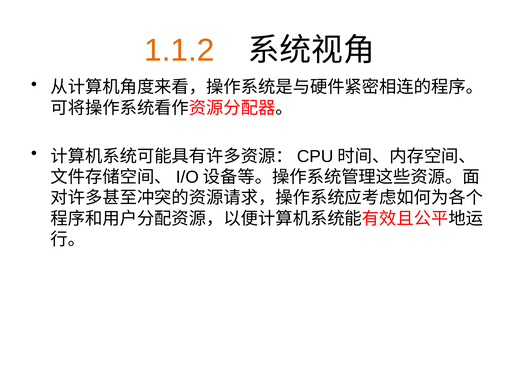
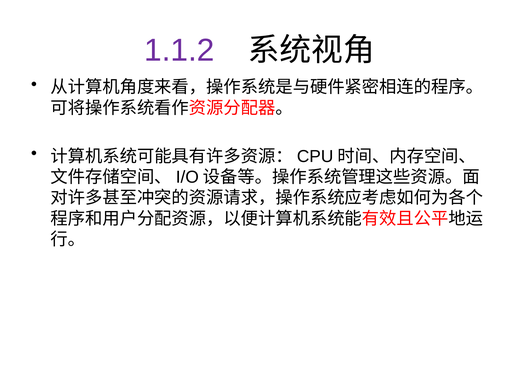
1.1.2 colour: orange -> purple
